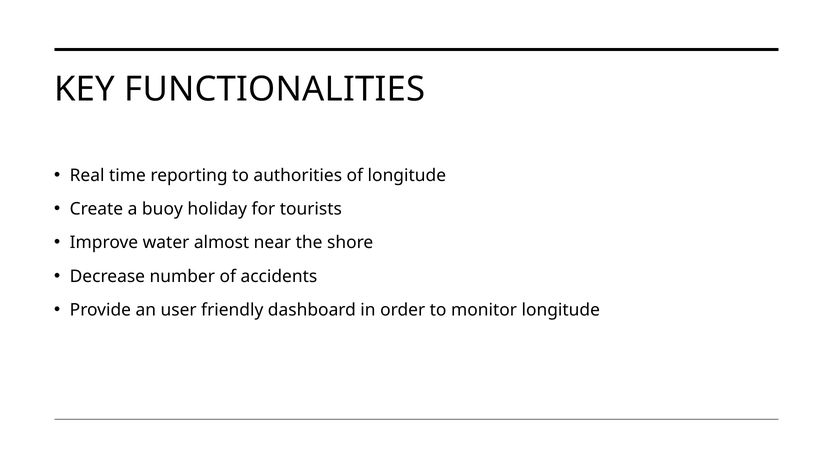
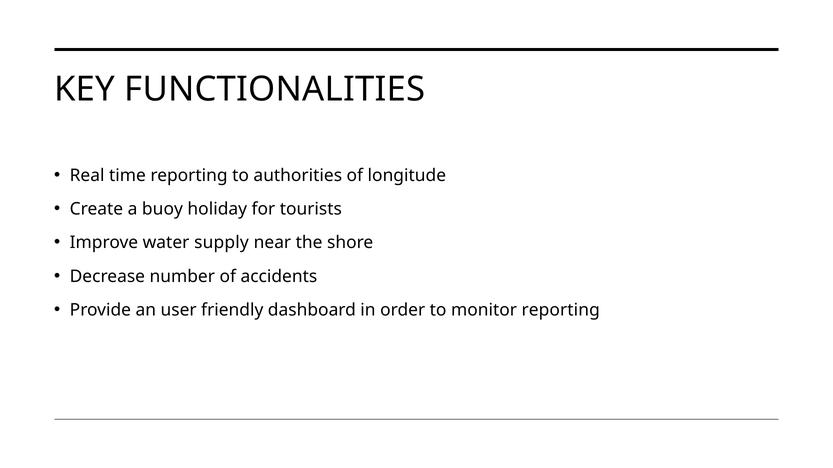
almost: almost -> supply
monitor longitude: longitude -> reporting
